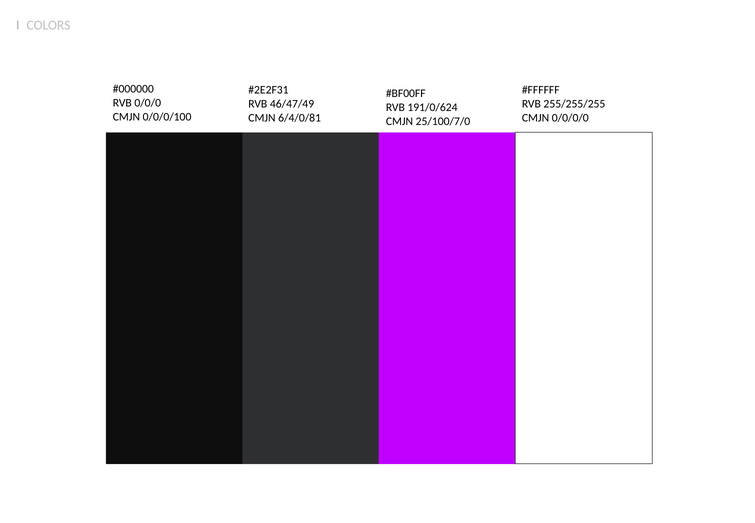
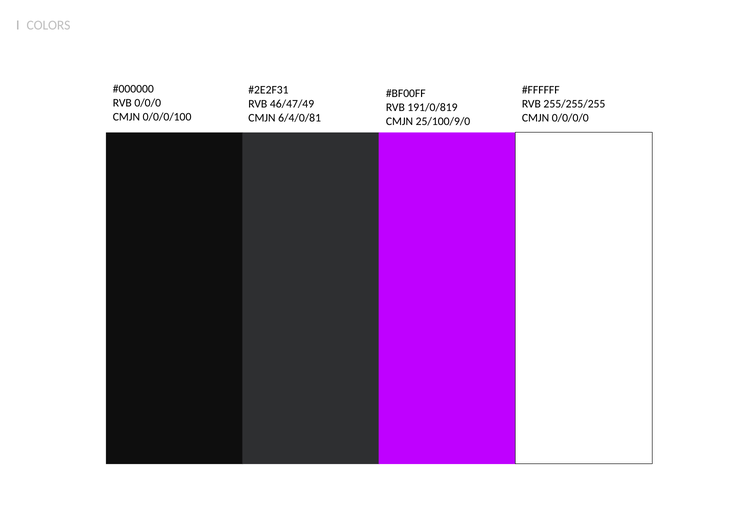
191/0/624: 191/0/624 -> 191/0/819
25/100/7/0: 25/100/7/0 -> 25/100/9/0
